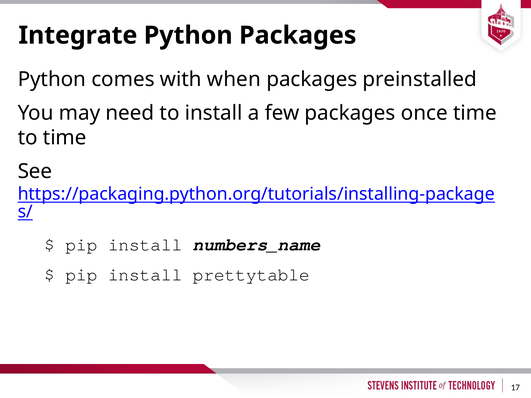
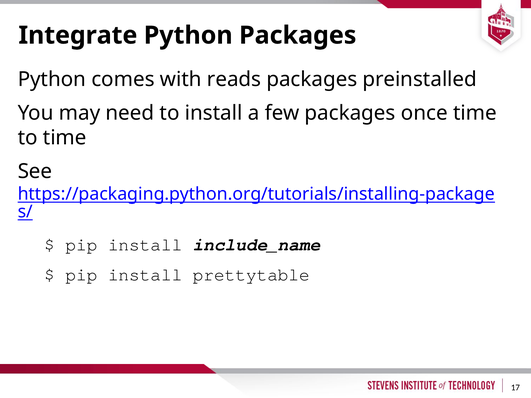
when: when -> reads
numbers_name: numbers_name -> include_name
